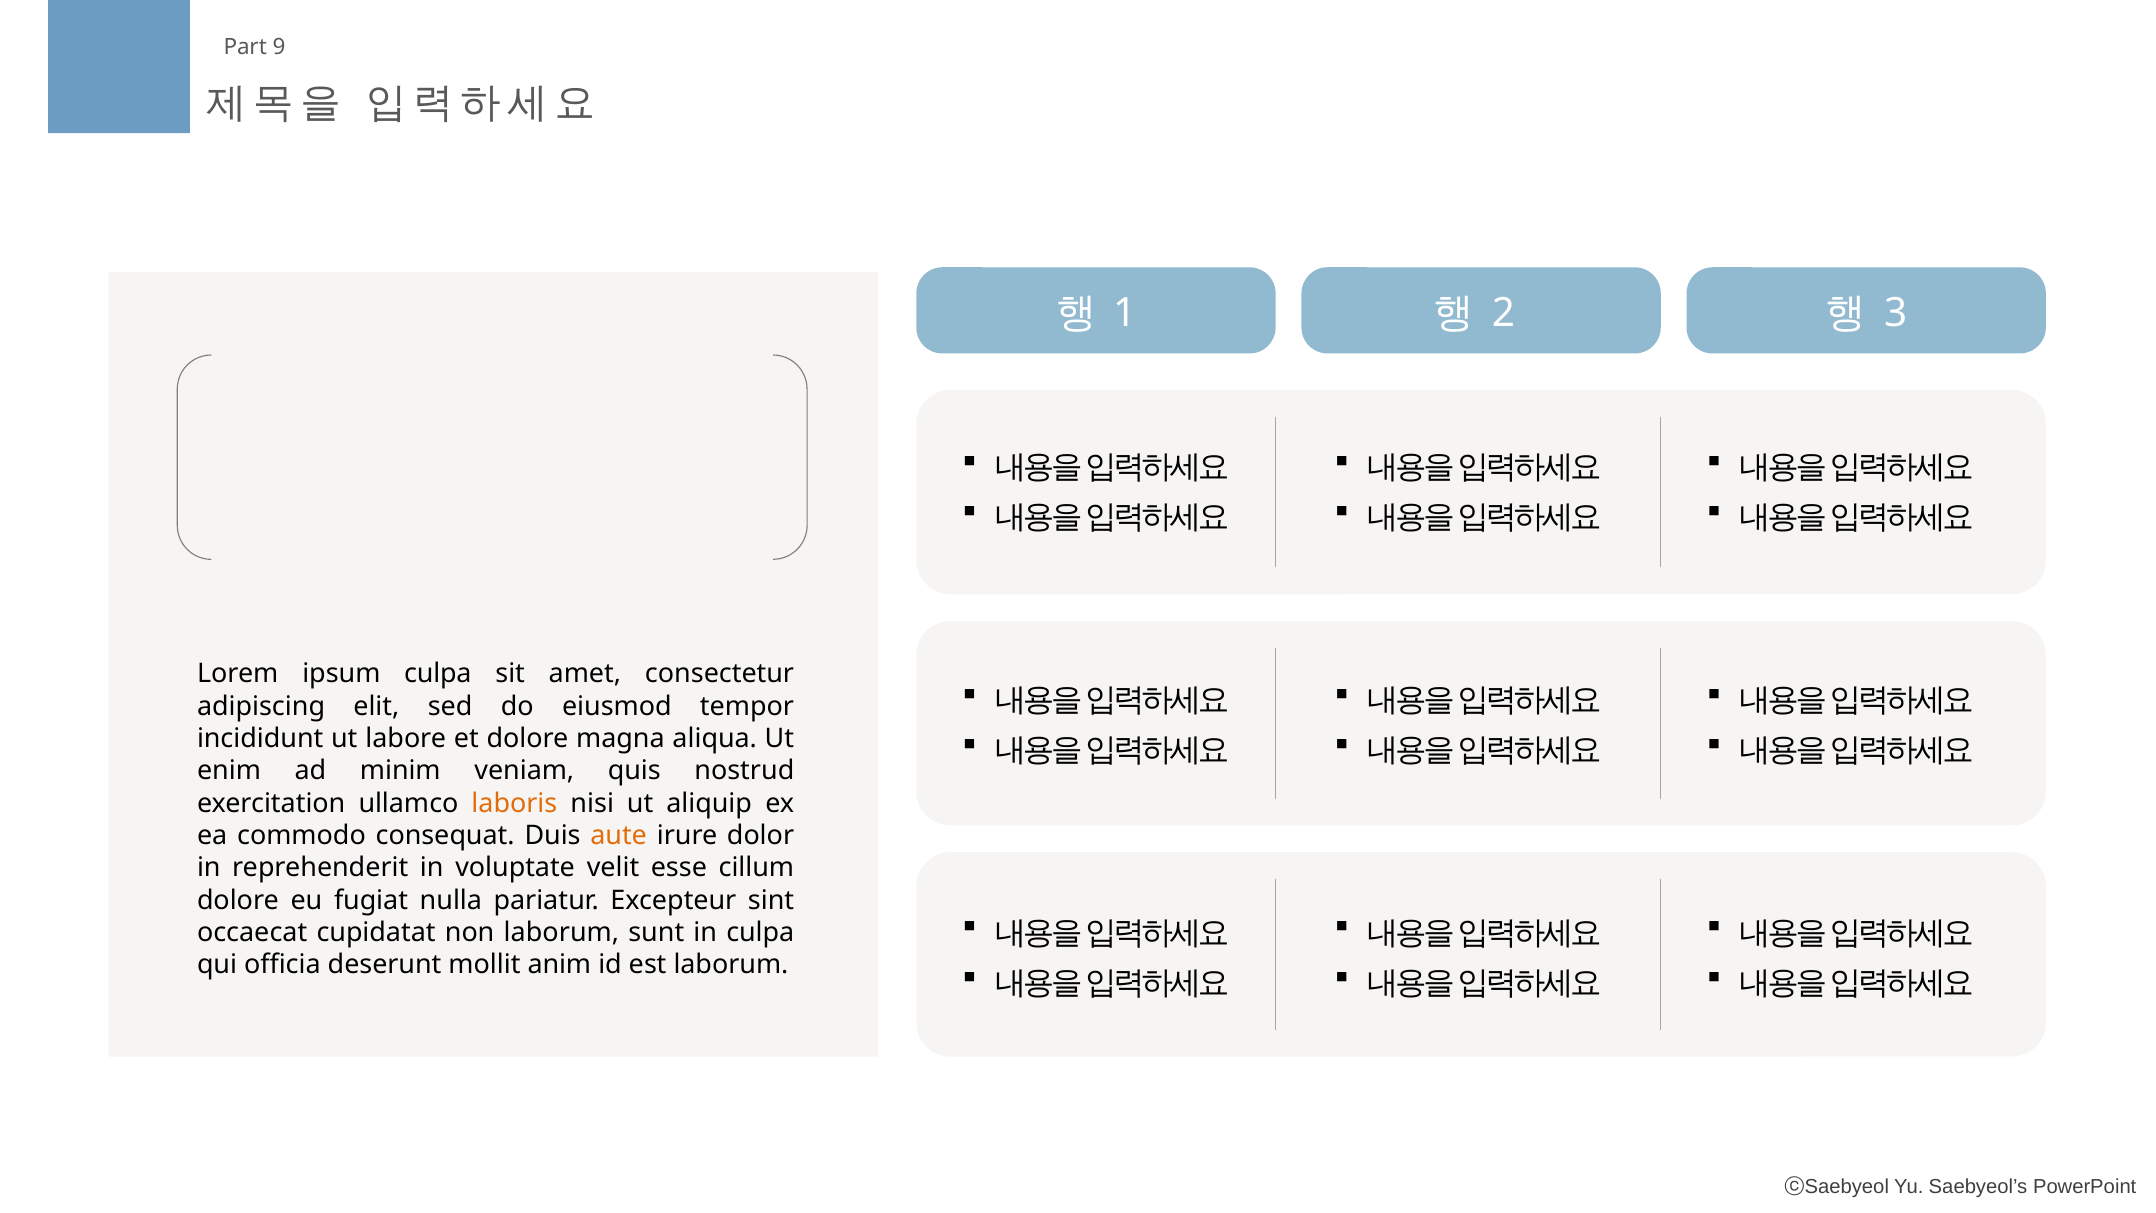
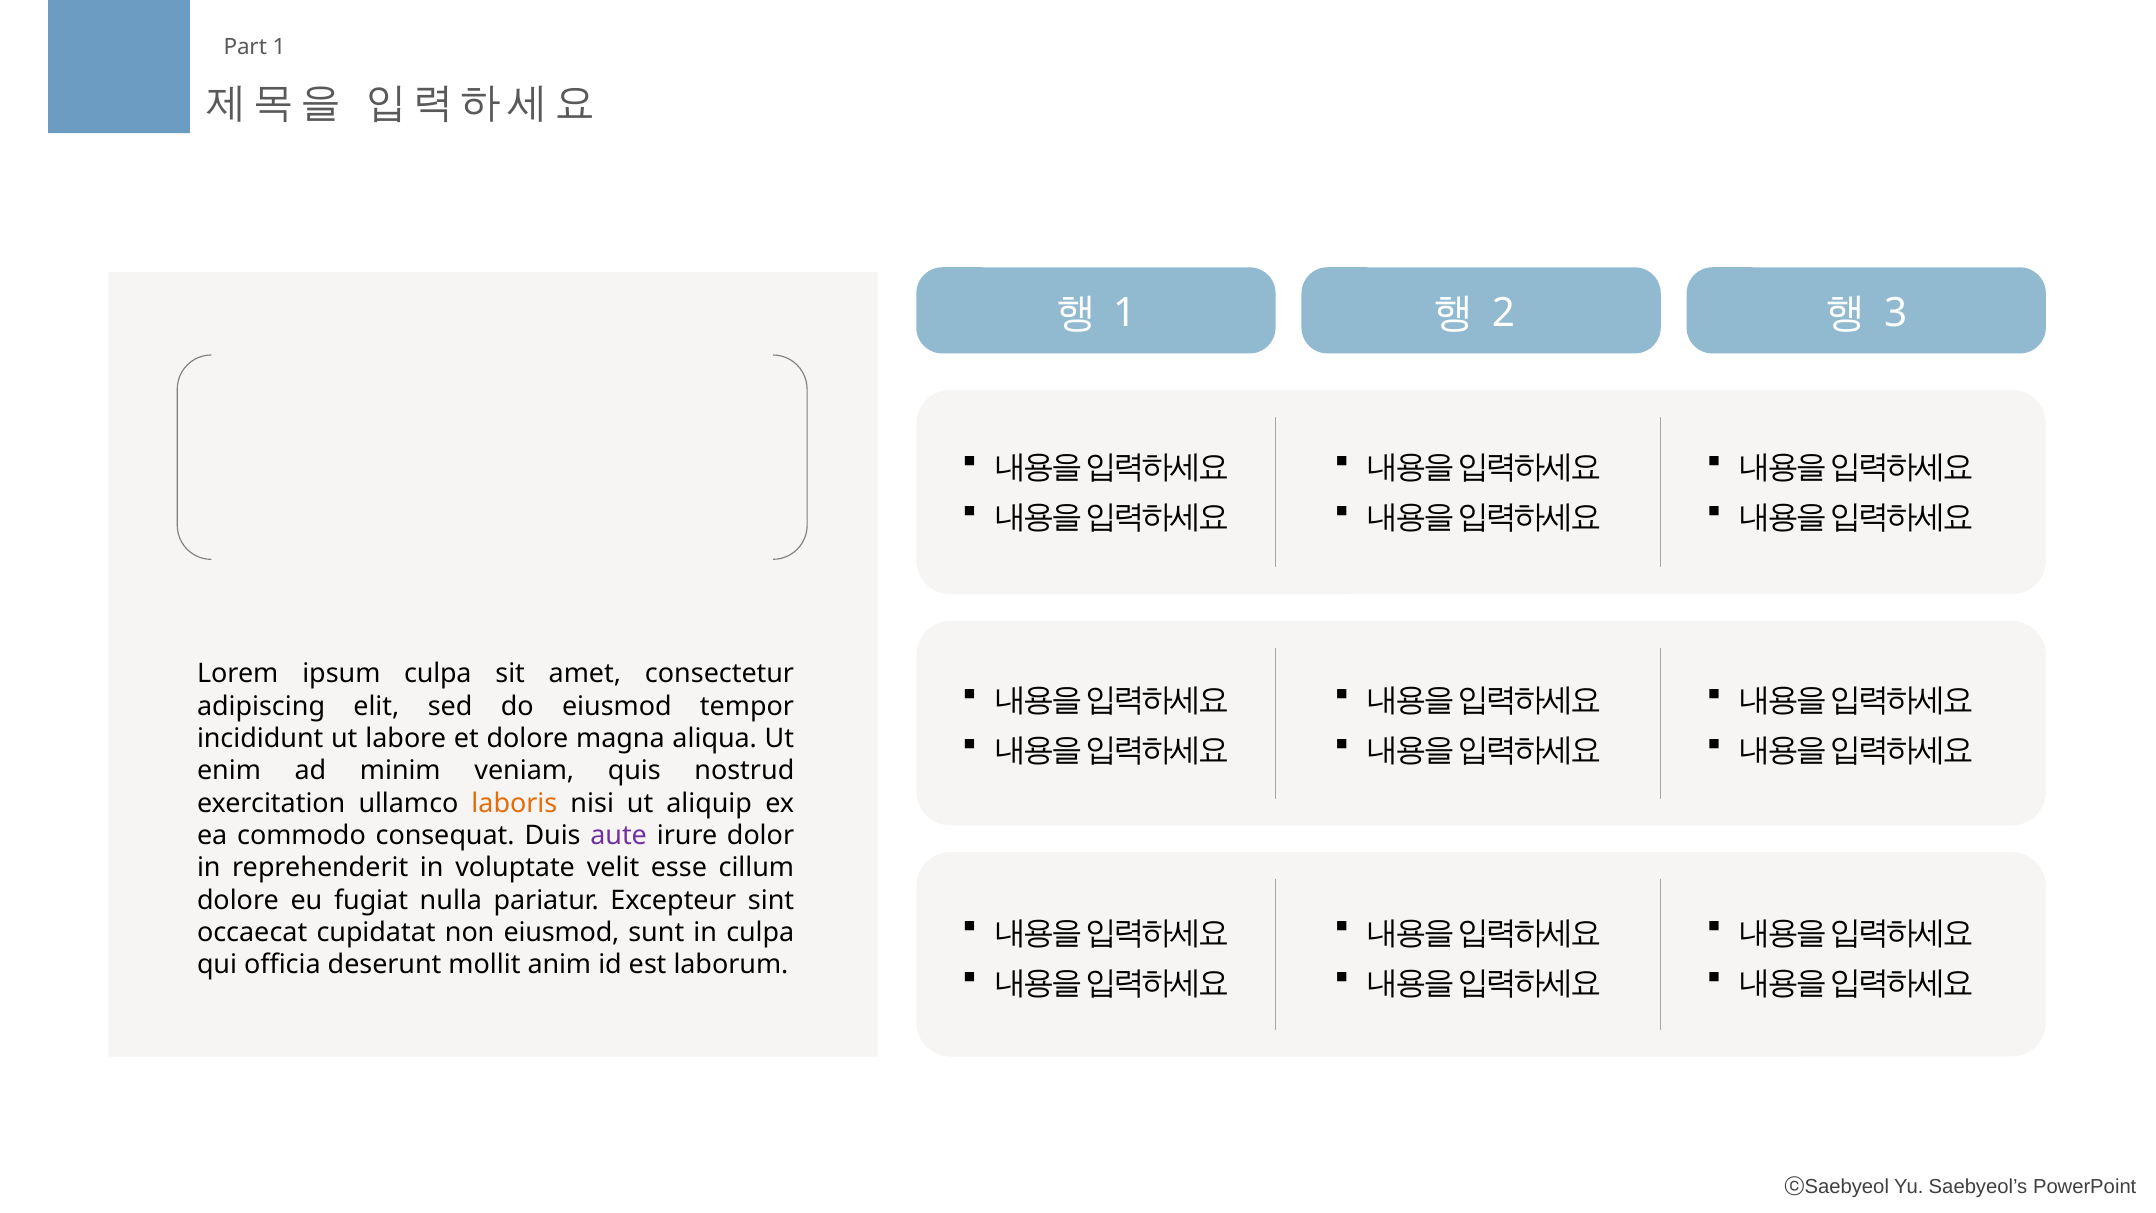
Part 9: 9 -> 1
aute colour: orange -> purple
non laborum: laborum -> eiusmod
